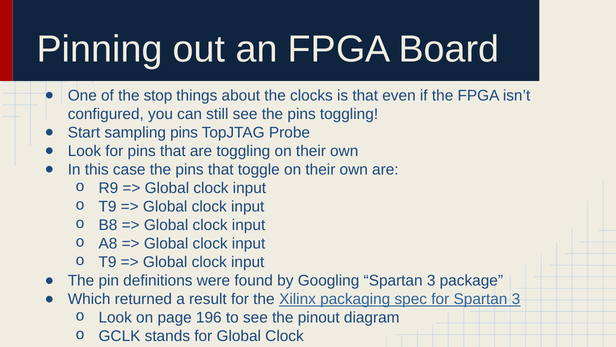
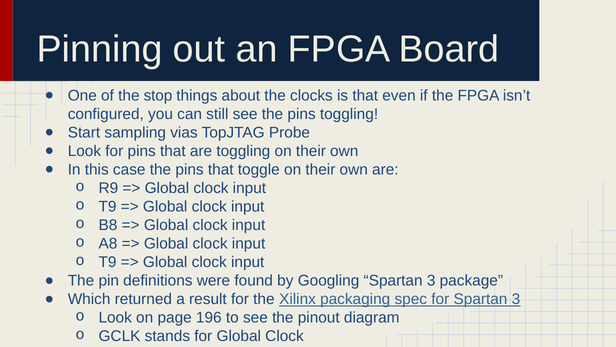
sampling pins: pins -> vias
